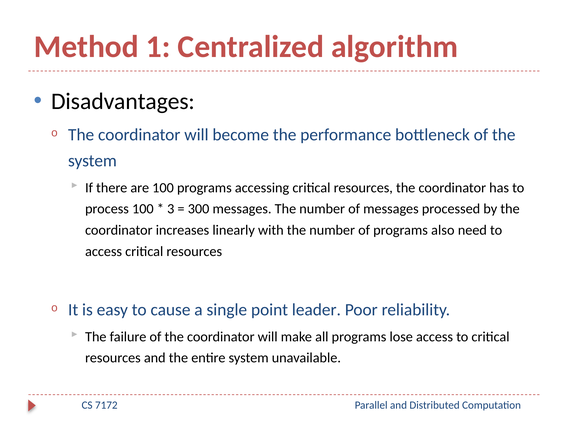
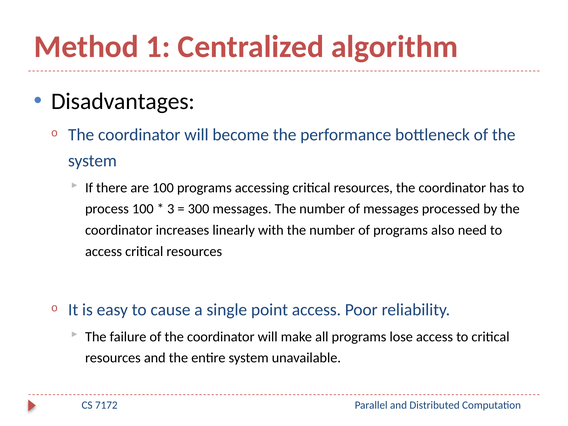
point leader: leader -> access
